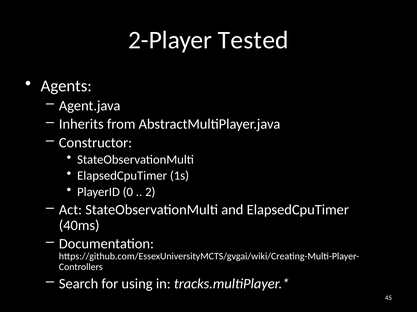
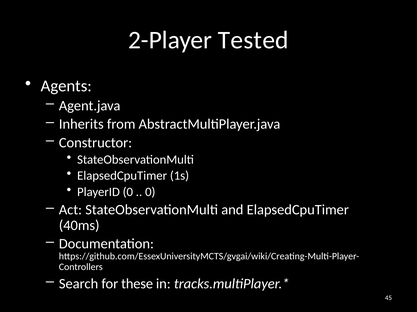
2 at (150, 192): 2 -> 0
using: using -> these
